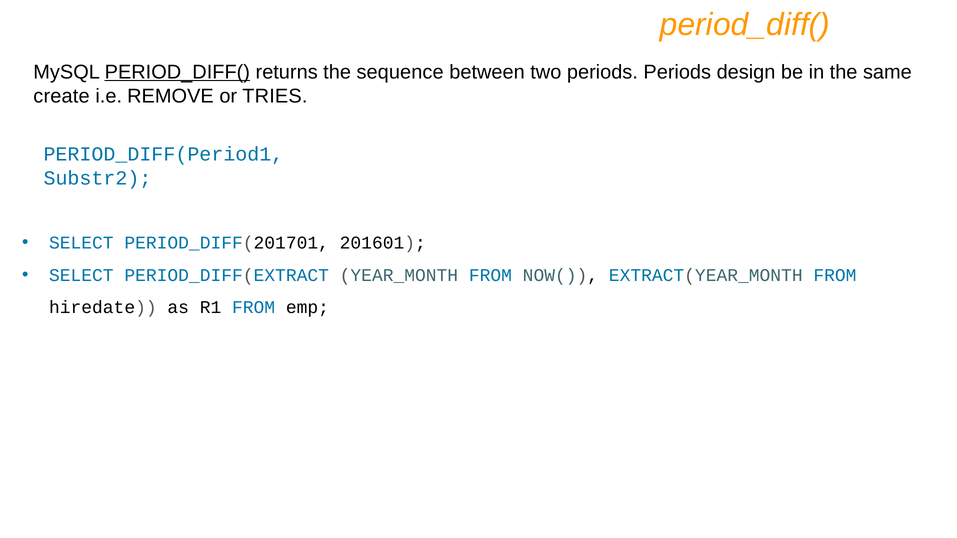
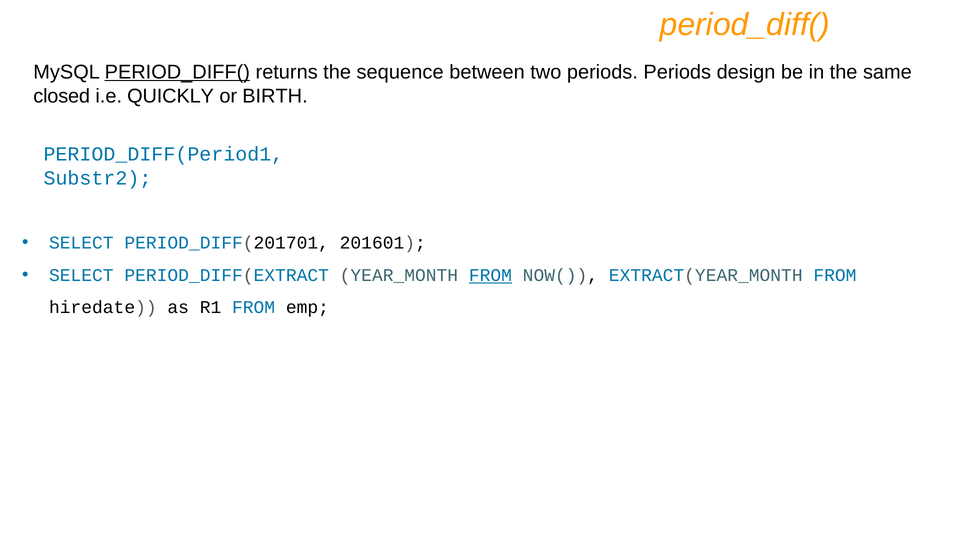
create: create -> closed
REMOVE: REMOVE -> QUICKLY
TRIES: TRIES -> BIRTH
FROM at (490, 275) underline: none -> present
